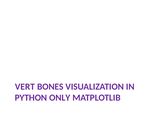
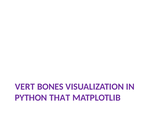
ONLY: ONLY -> THAT
